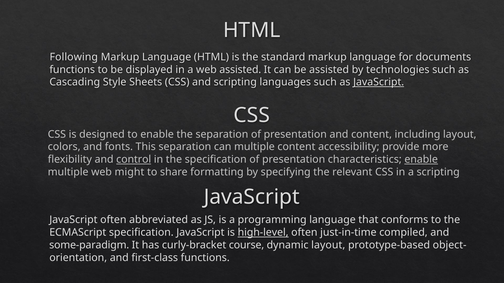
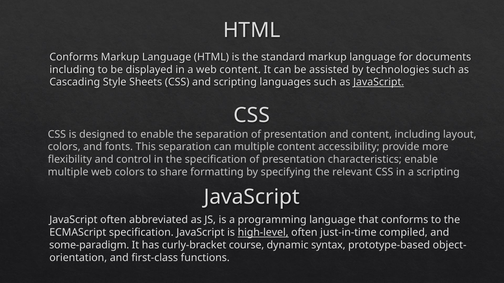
Following at (74, 57): Following -> Conforms
functions at (72, 70): functions -> including
web assisted: assisted -> content
control underline: present -> none
enable at (421, 160) underline: present -> none
web might: might -> colors
dynamic layout: layout -> syntax
